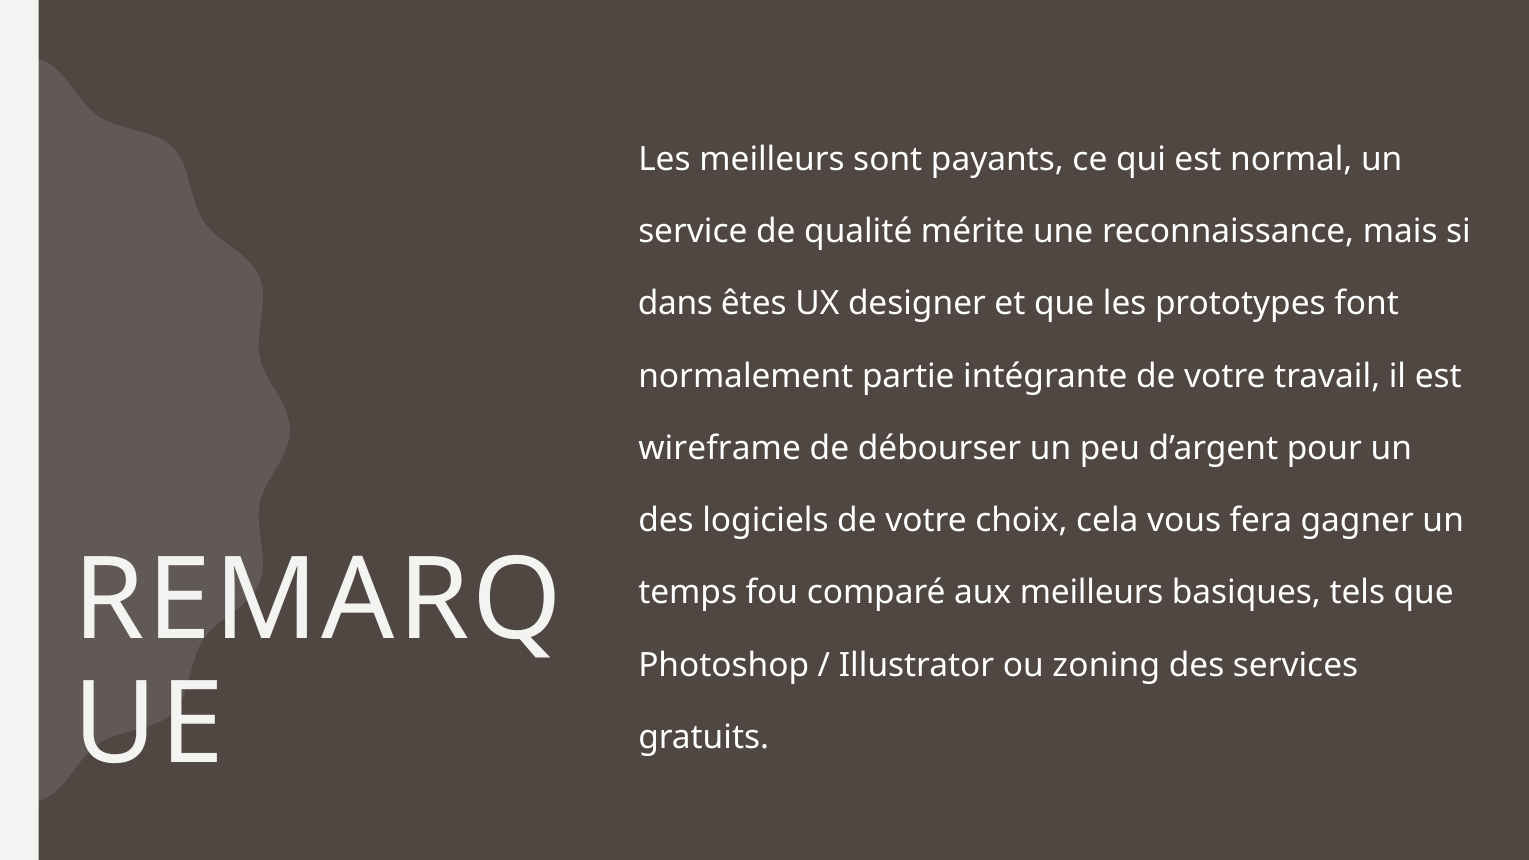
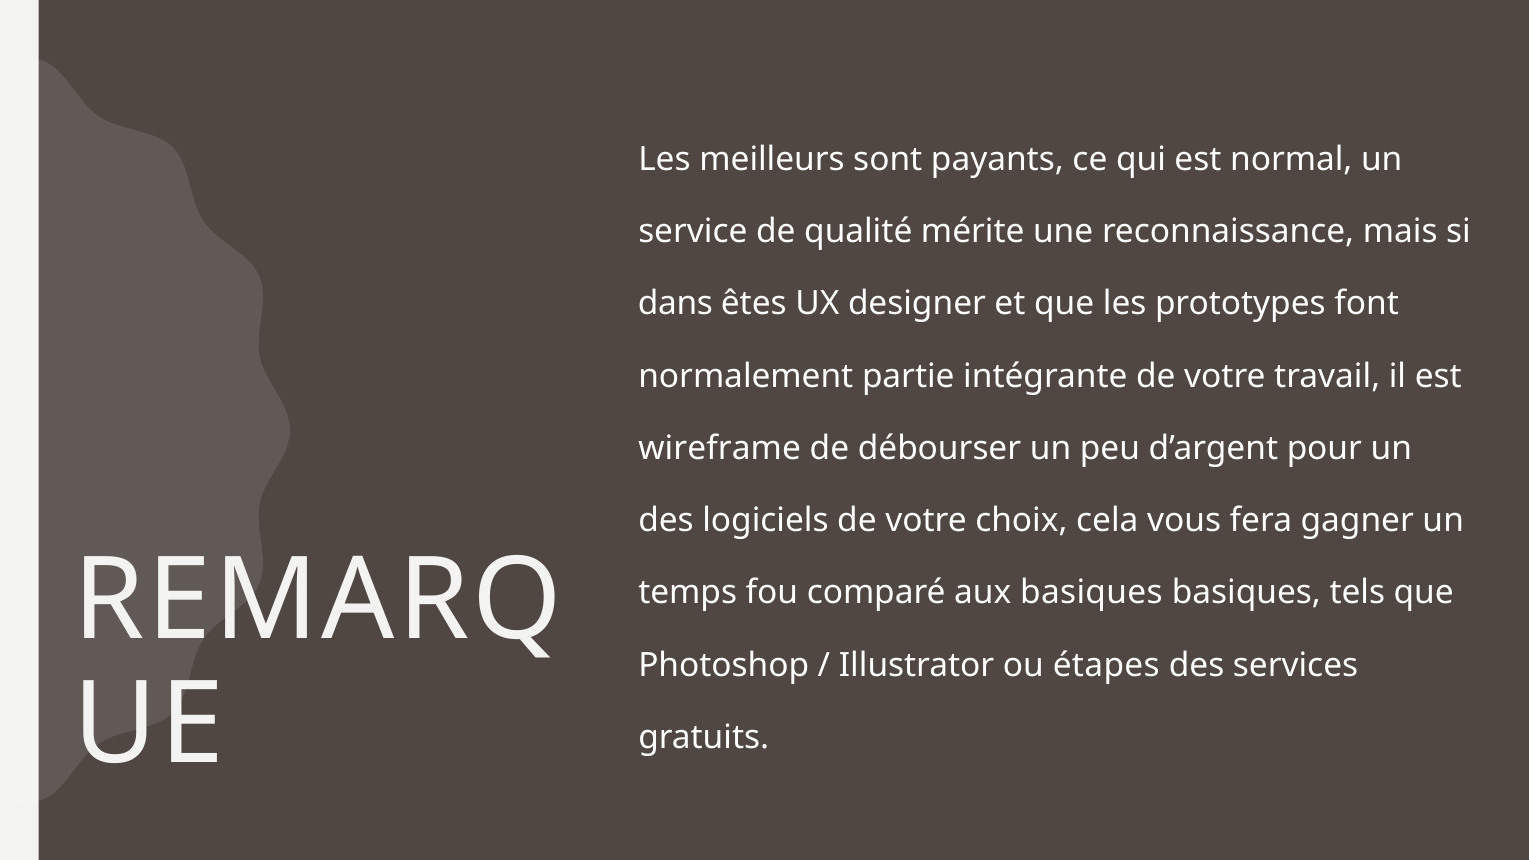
aux meilleurs: meilleurs -> basiques
zoning: zoning -> étapes
